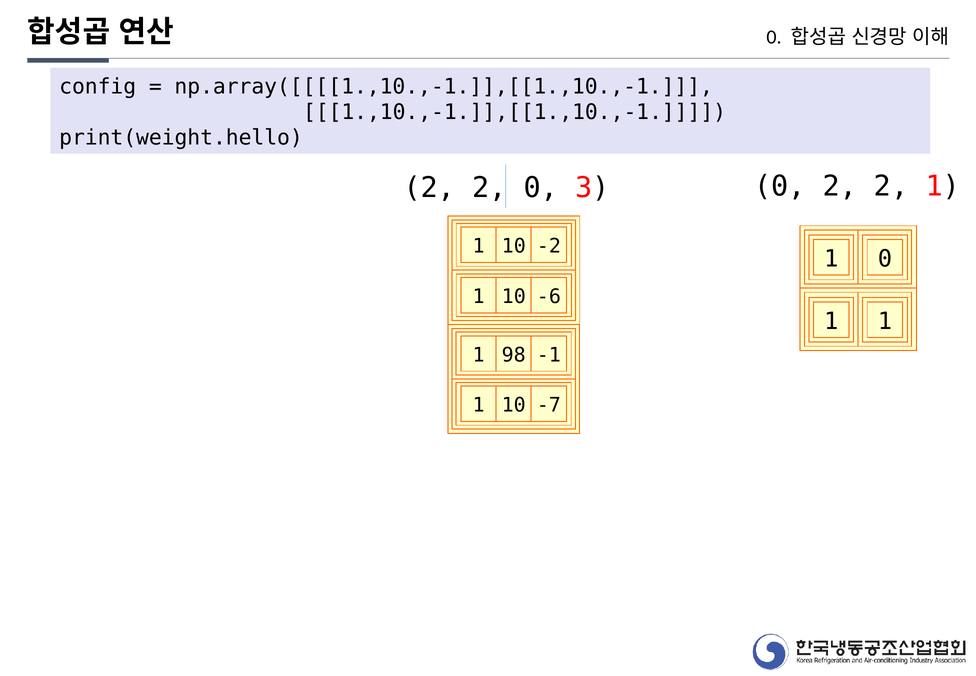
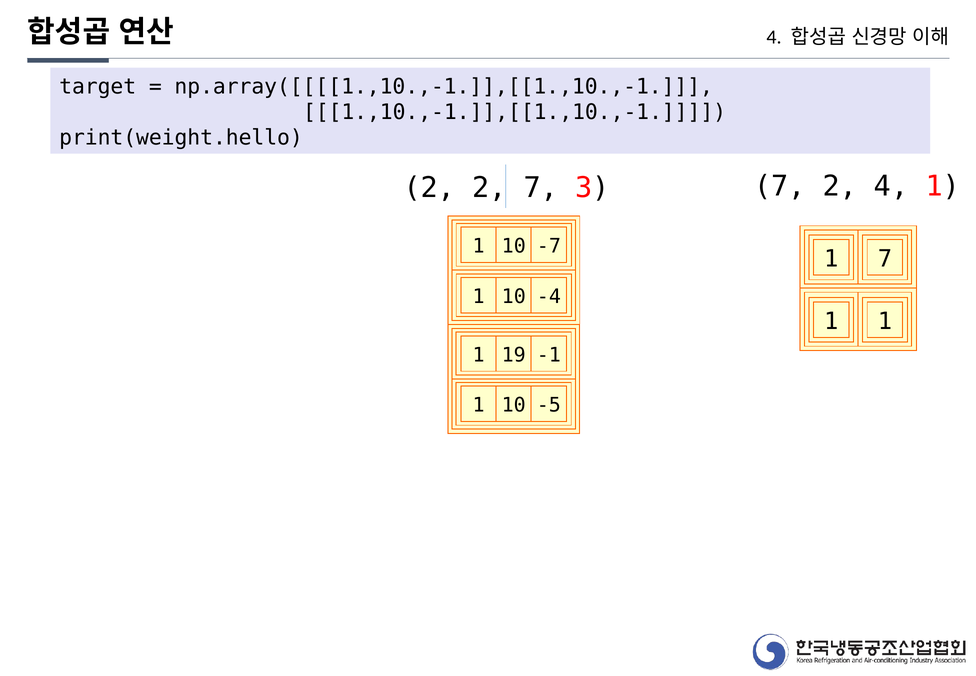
0 at (774, 37): 0 -> 4
config: config -> target
0 at (780, 186): 0 -> 7
2 at (891, 186): 2 -> 4
2 0: 0 -> 7
-2: -2 -> -7
1 0: 0 -> 7
-6: -6 -> -4
98: 98 -> 19
-7: -7 -> -5
